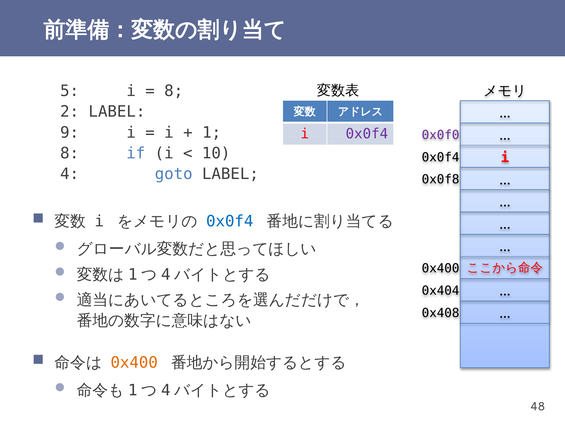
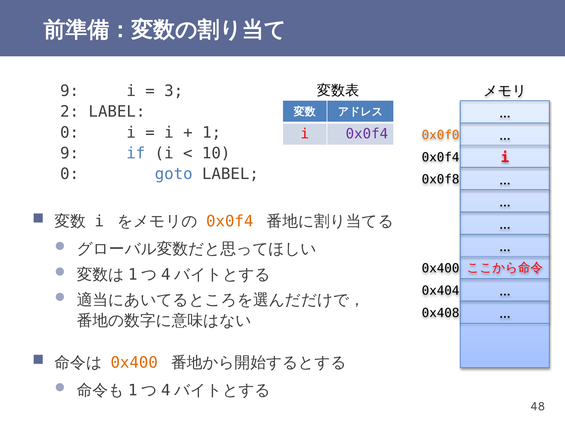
5 at (70, 91): 5 -> 9
8 at (174, 91): 8 -> 3
9 at (70, 132): 9 -> 0
0x0f0 colour: purple -> orange
8 at (70, 153): 8 -> 9
4 at (70, 174): 4 -> 0
0x0f4 at (230, 221) colour: blue -> orange
